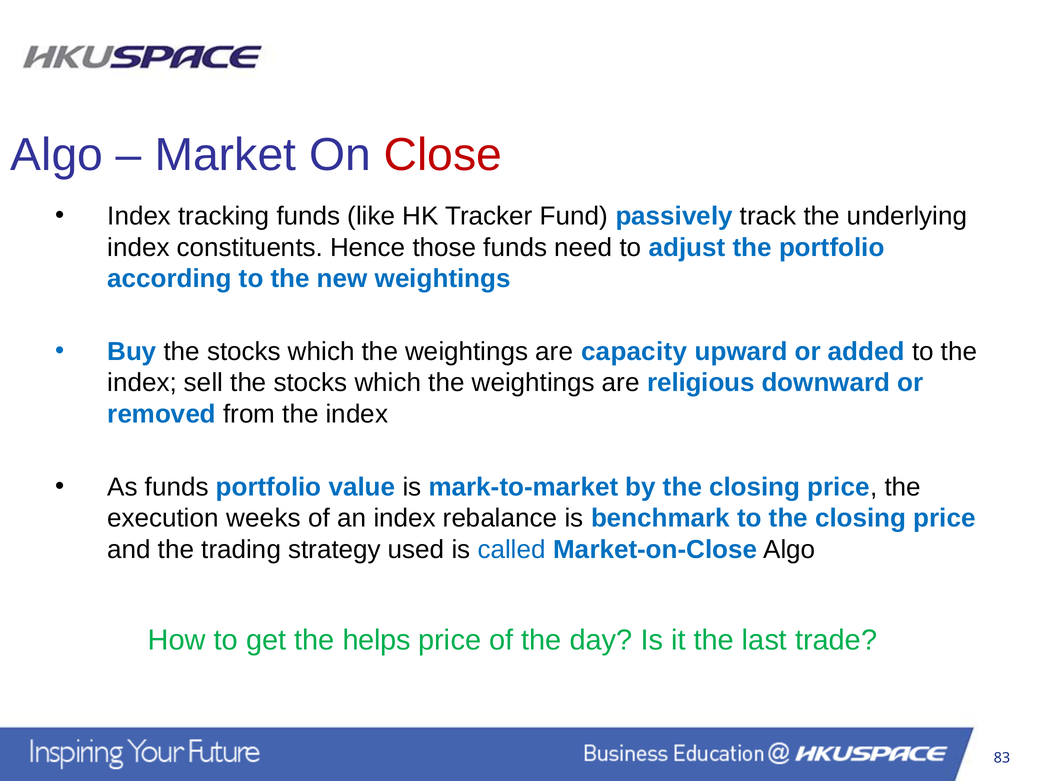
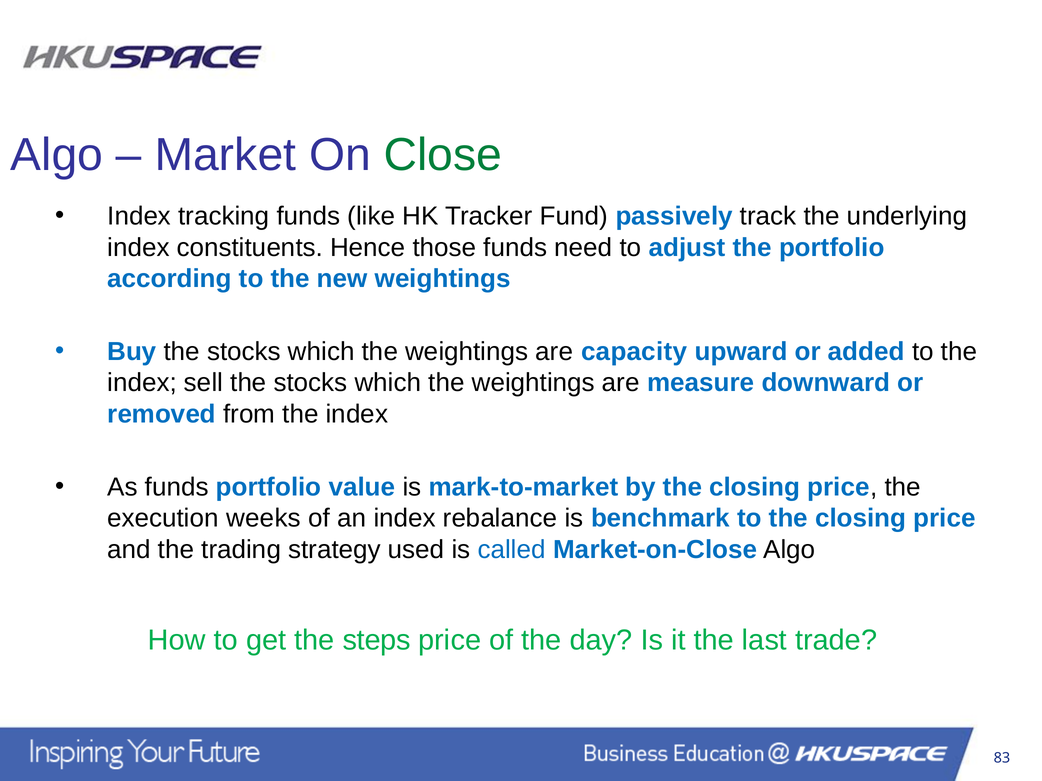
Close colour: red -> green
religious: religious -> measure
helps: helps -> steps
